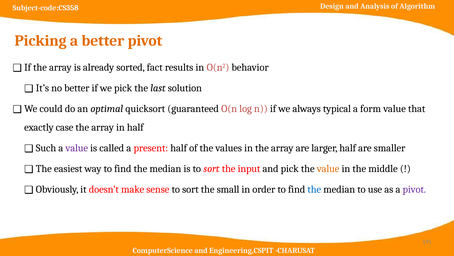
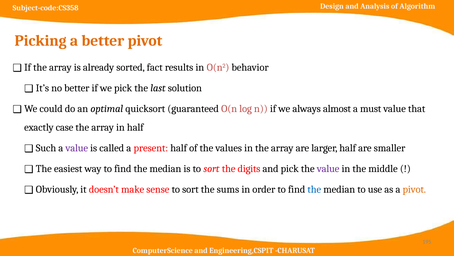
typical: typical -> almost
form: form -> must
input: input -> digits
value at (328, 168) colour: orange -> purple
small: small -> sums
pivot at (414, 189) colour: purple -> orange
